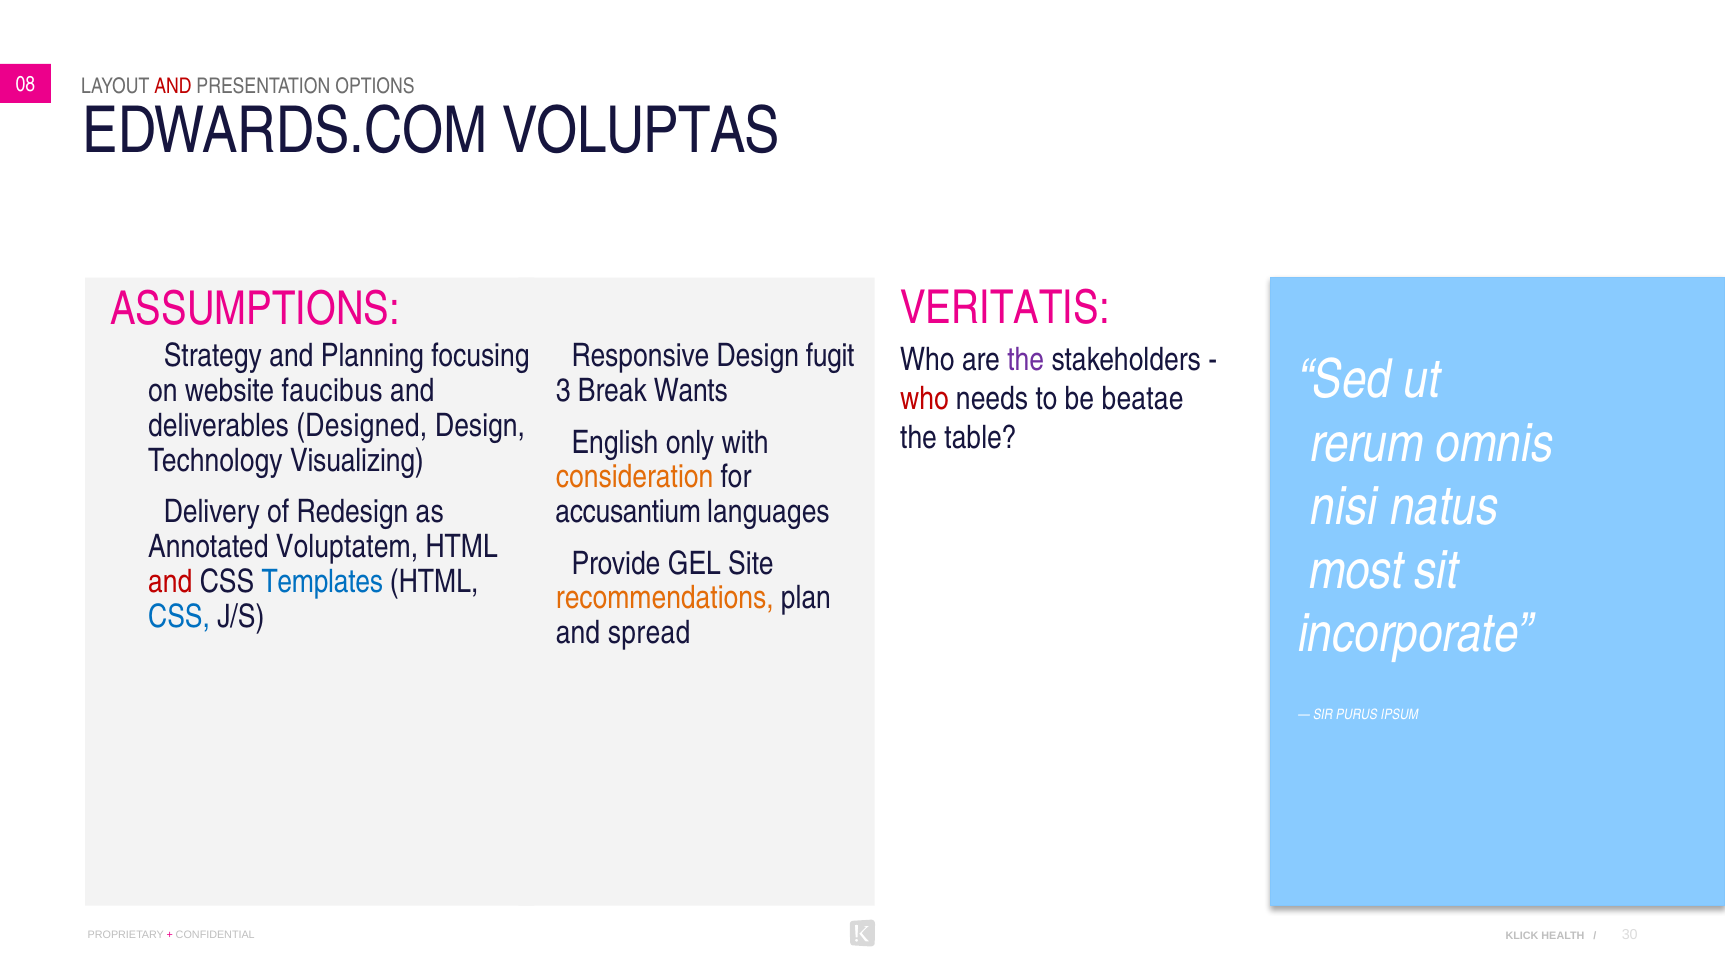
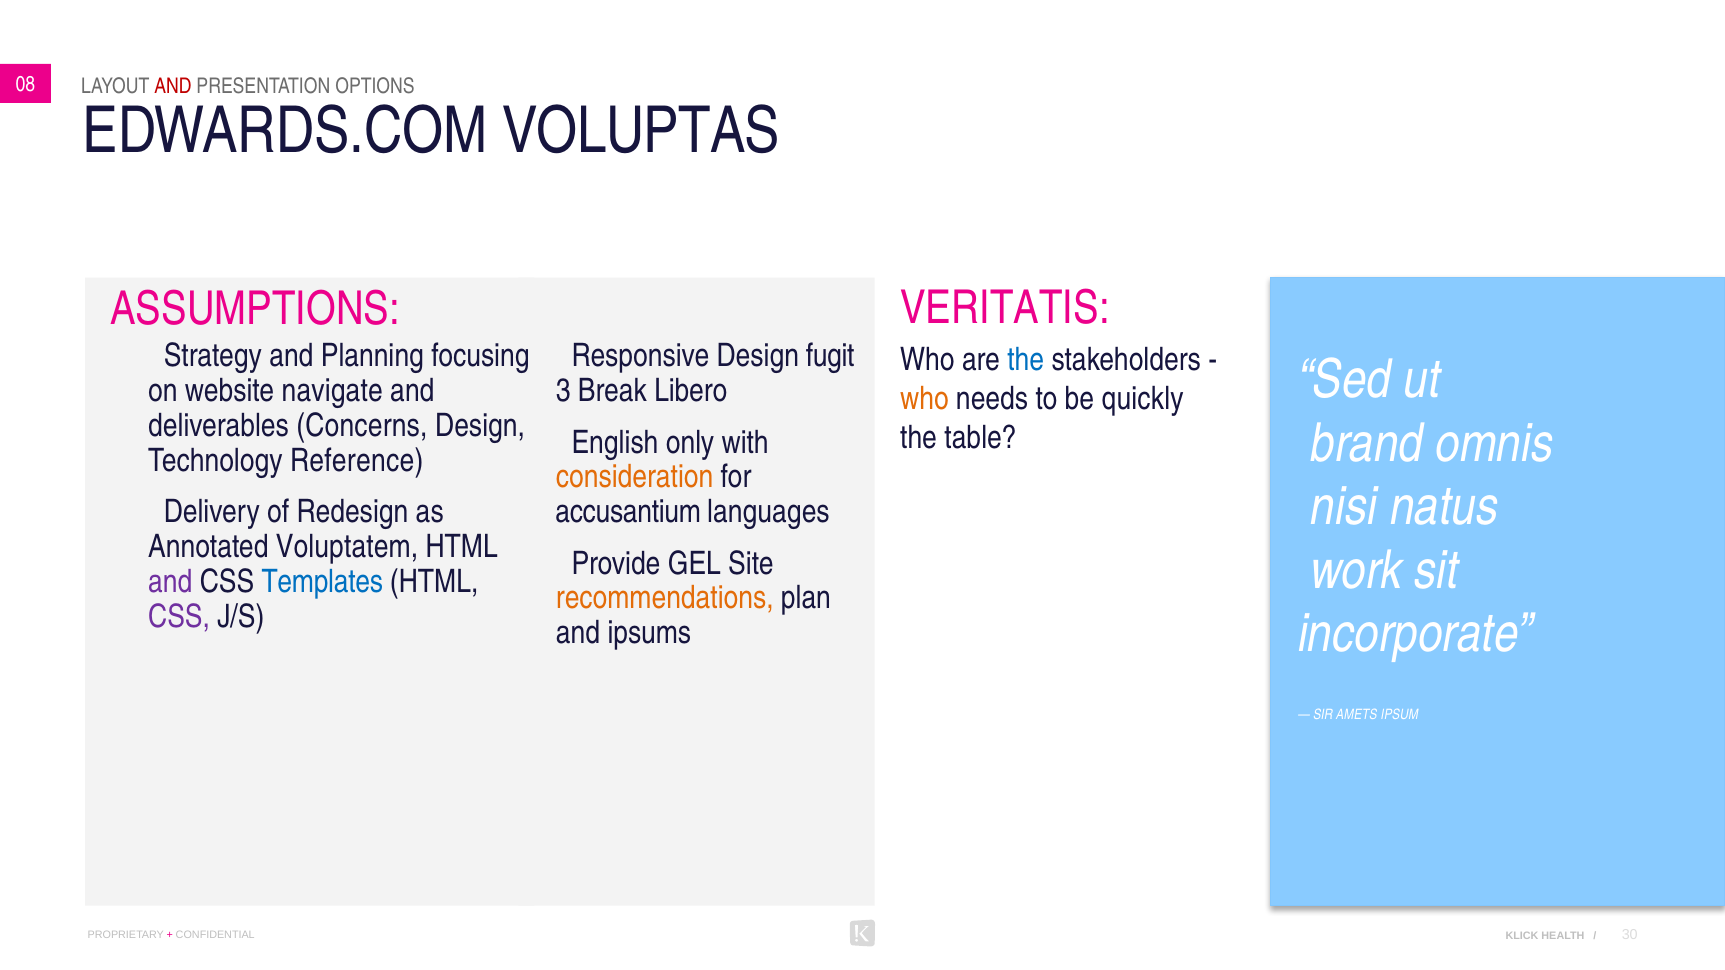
the at (1026, 360) colour: purple -> blue
faucibus: faucibus -> navigate
Wants: Wants -> Libero
who at (925, 399) colour: red -> orange
beatae: beatae -> quickly
Designed: Designed -> Concerns
rerum: rerum -> brand
Visualizing: Visualizing -> Reference
most: most -> work
and at (170, 582) colour: red -> purple
CSS at (179, 617) colour: blue -> purple
spread: spread -> ipsums
PURUS: PURUS -> AMETS
